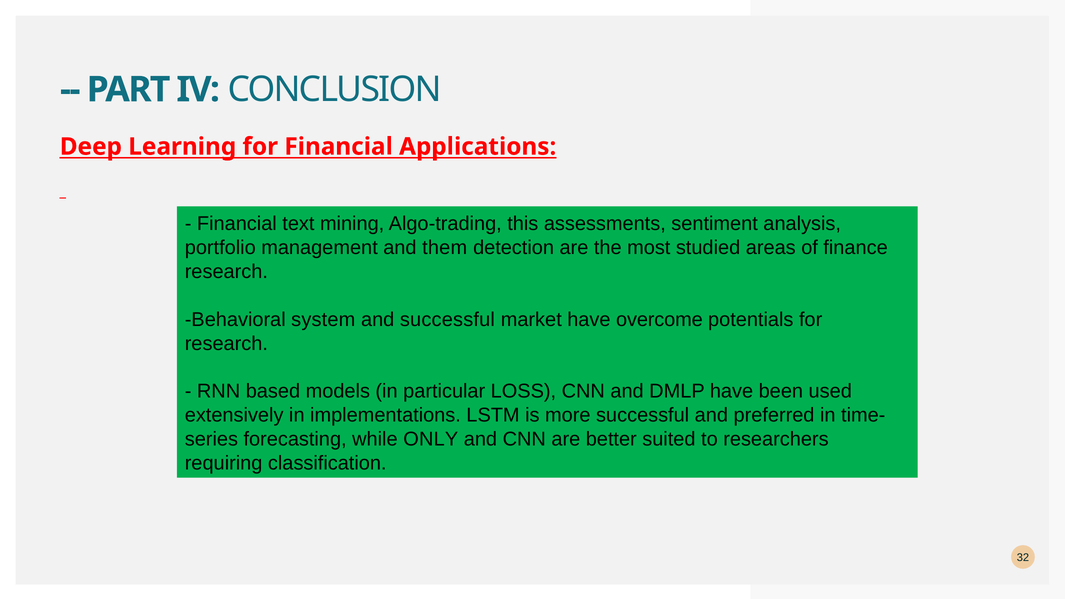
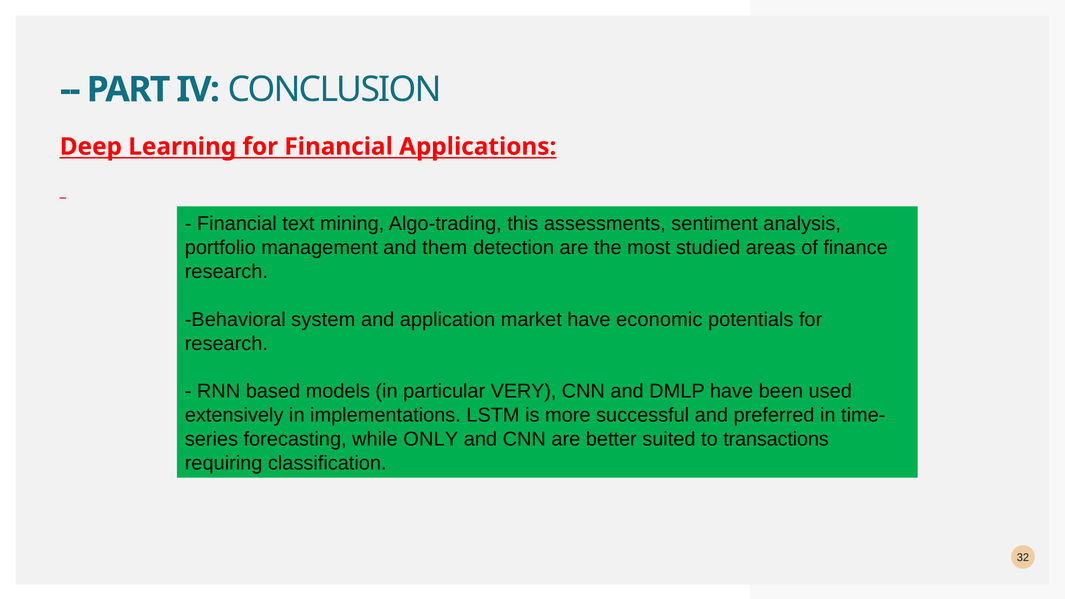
and successful: successful -> application
overcome: overcome -> economic
LOSS: LOSS -> VERY
researchers: researchers -> transactions
